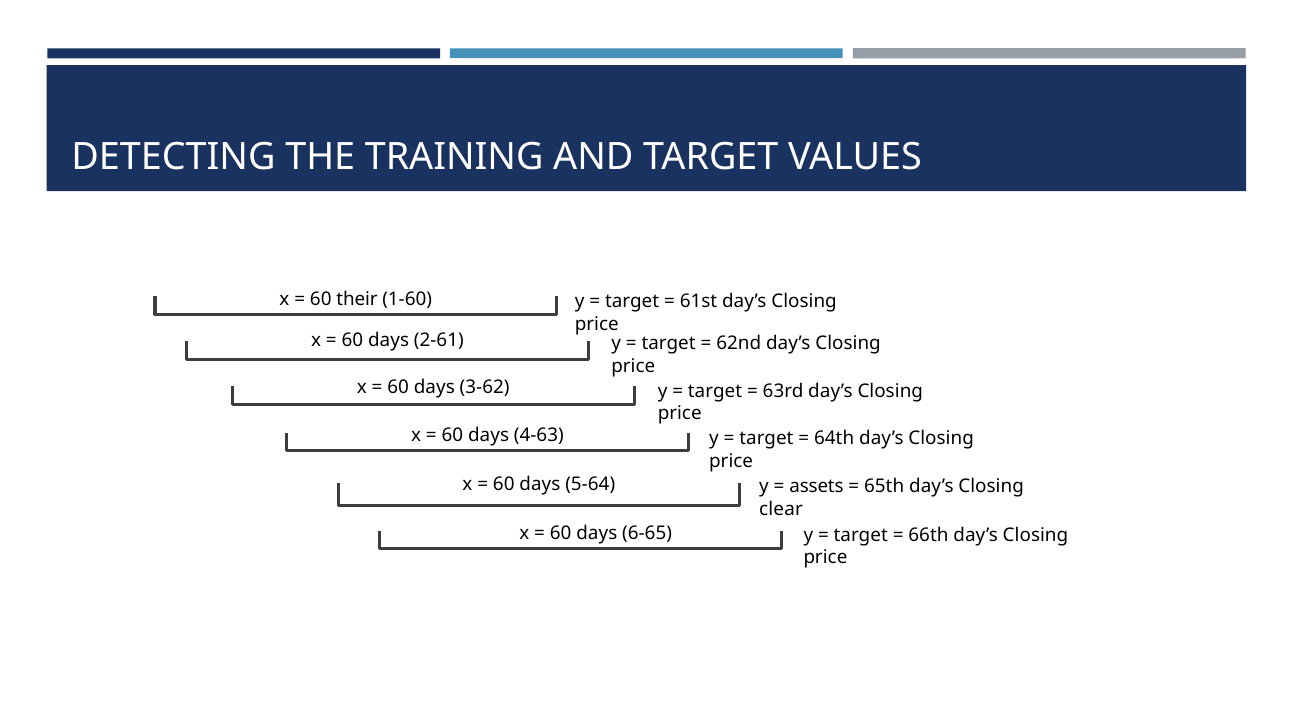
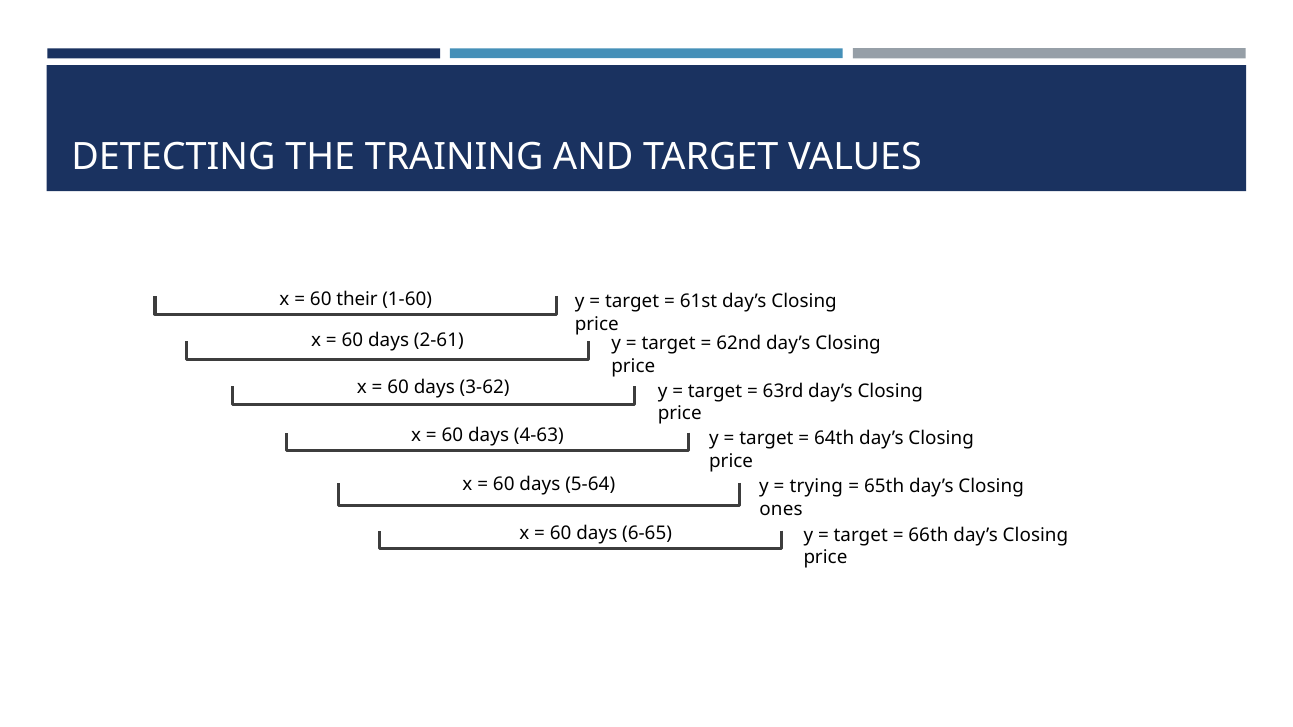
assets: assets -> trying
clear: clear -> ones
